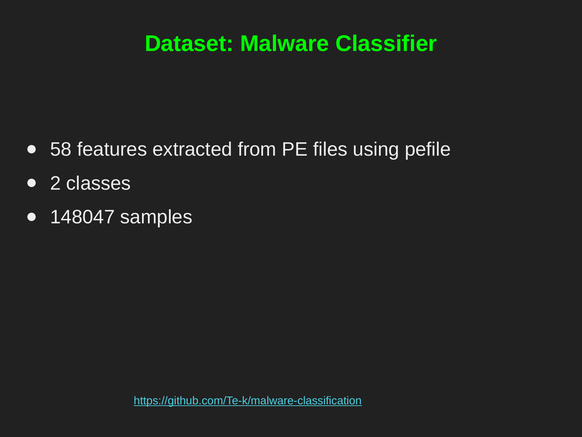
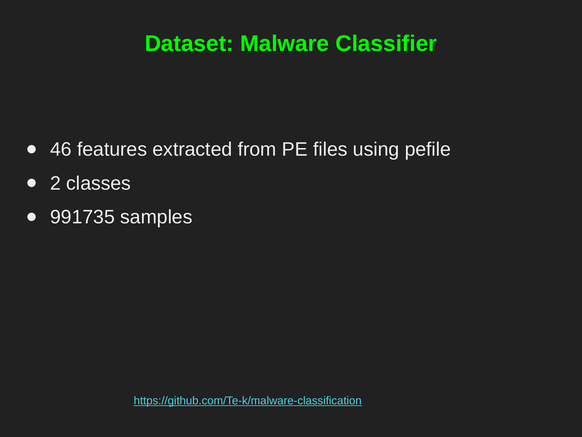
58: 58 -> 46
148047: 148047 -> 991735
